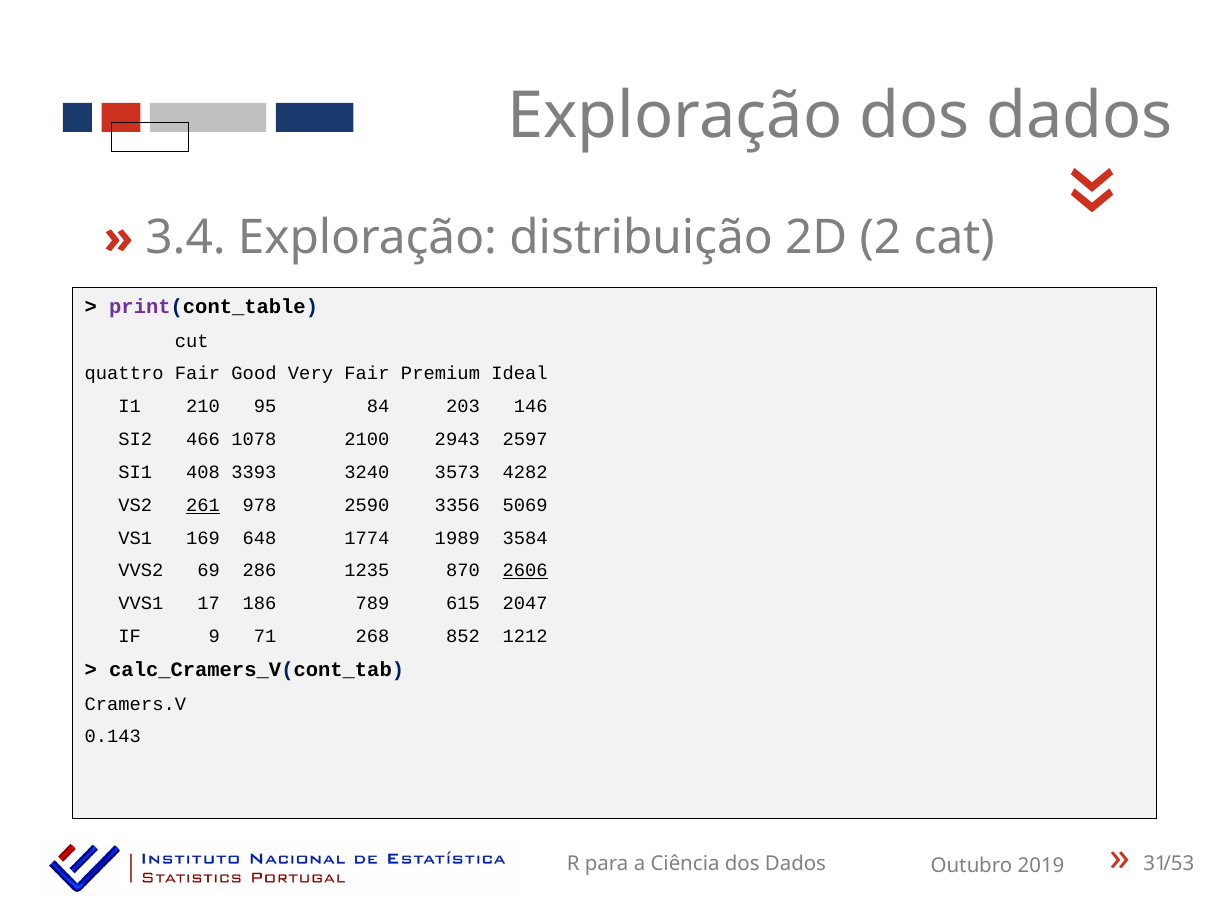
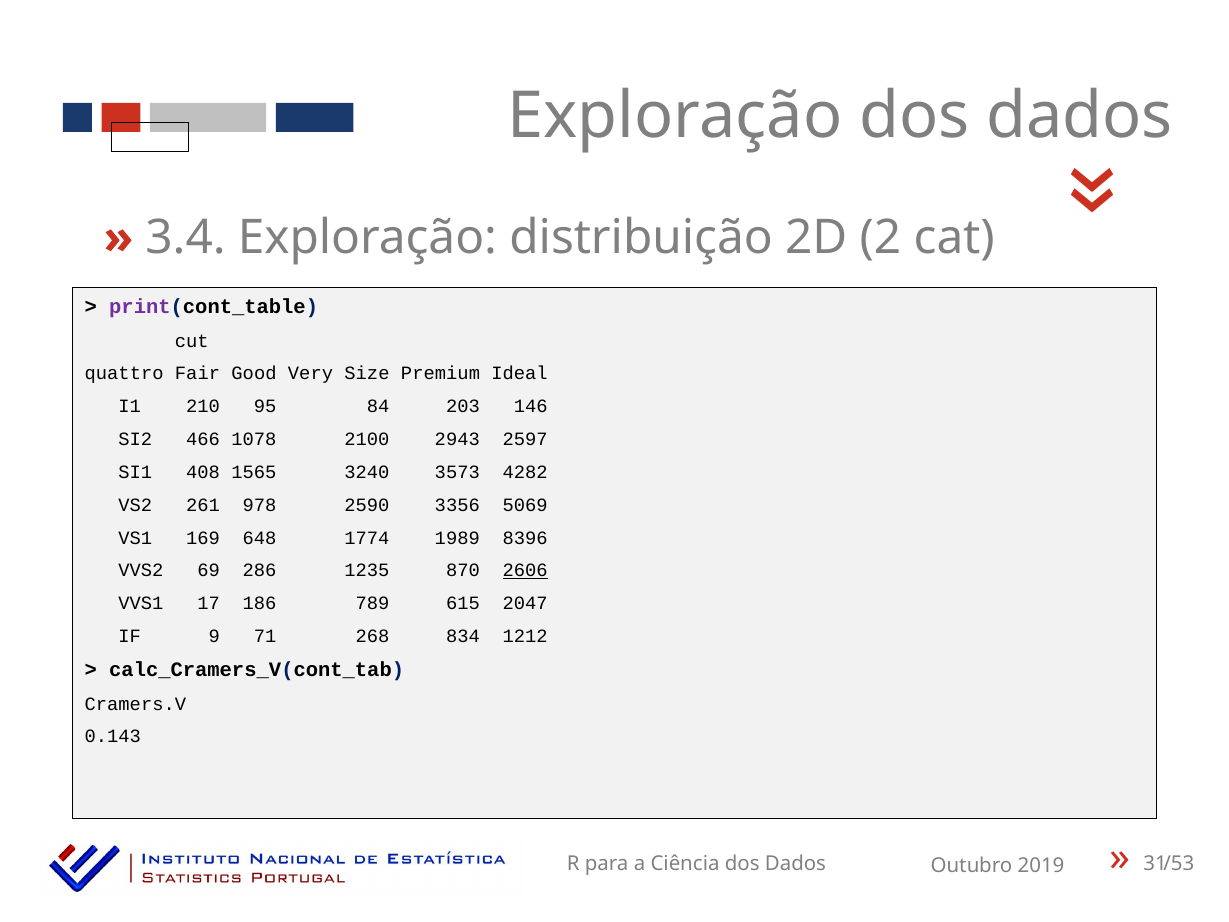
Very Fair: Fair -> Size
3393: 3393 -> 1565
261 underline: present -> none
3584: 3584 -> 8396
852: 852 -> 834
